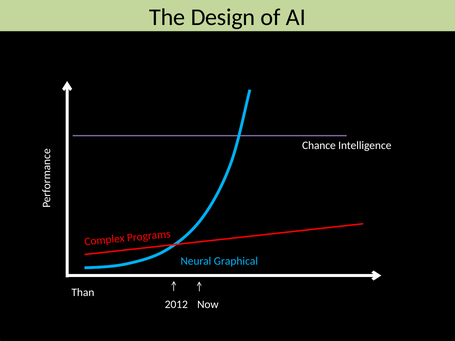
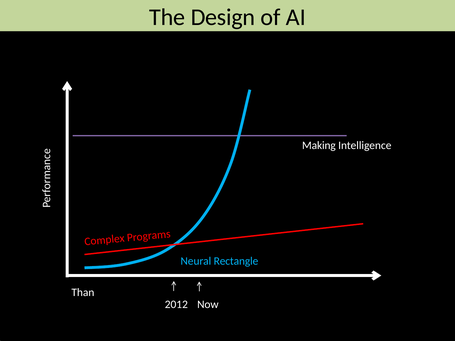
Chance: Chance -> Making
Graphical: Graphical -> Rectangle
